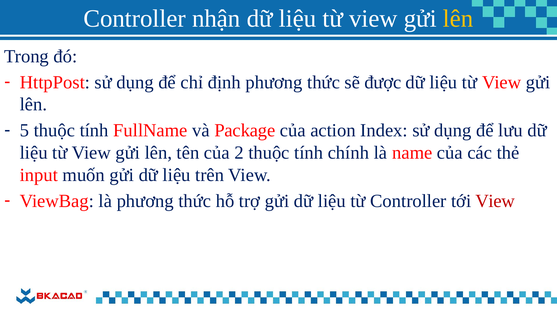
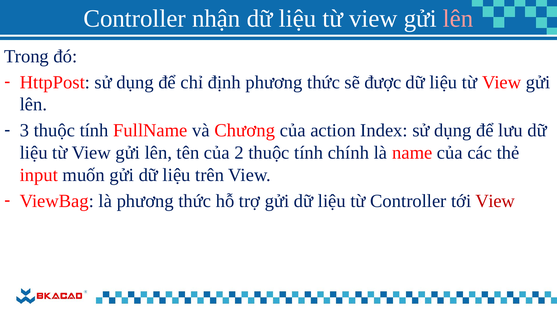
lên at (458, 19) colour: yellow -> pink
5: 5 -> 3
Package: Package -> Chương
